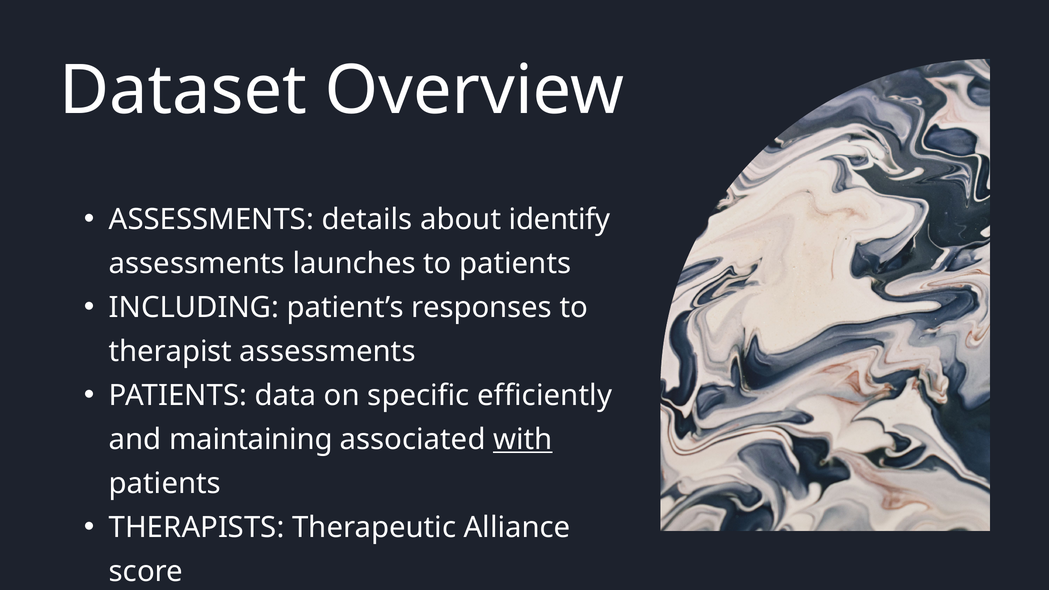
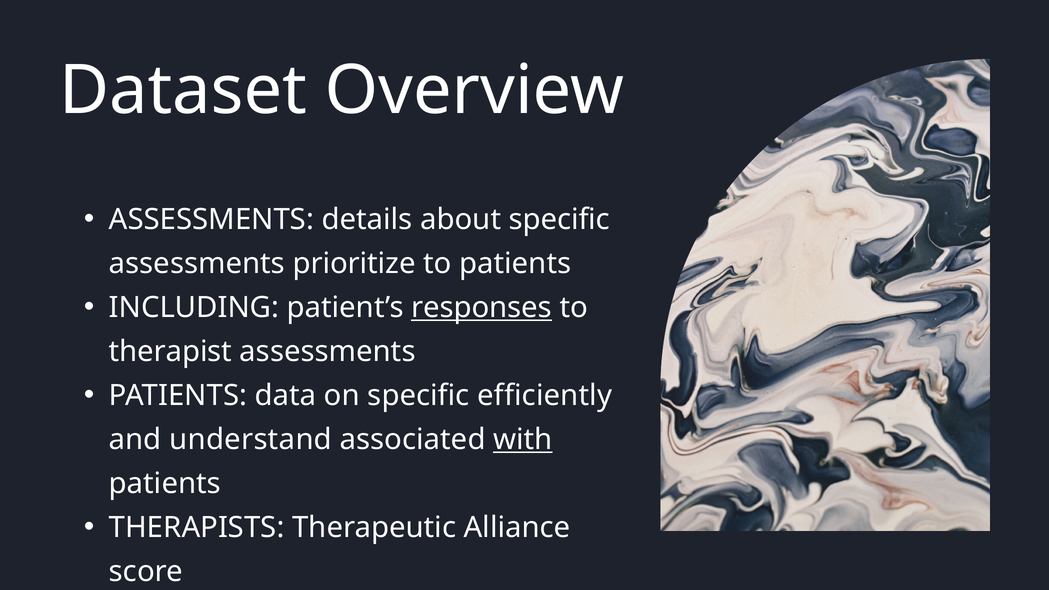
about identify: identify -> specific
launches: launches -> prioritize
responses underline: none -> present
maintaining: maintaining -> understand
